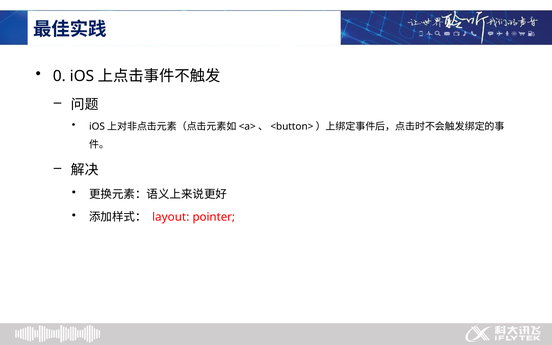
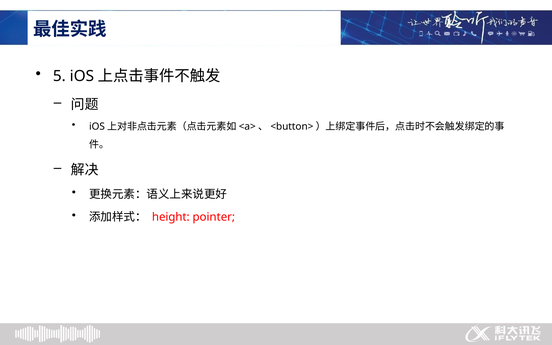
0: 0 -> 5
layout: layout -> height
